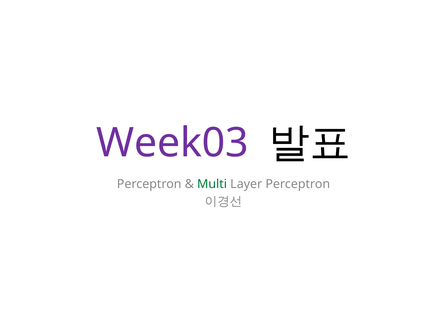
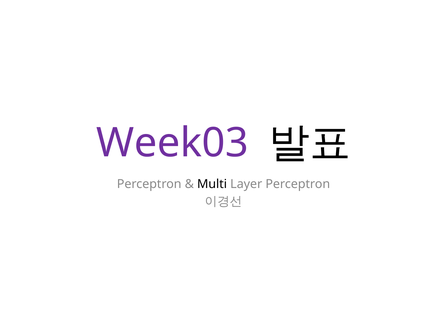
Multi colour: green -> black
